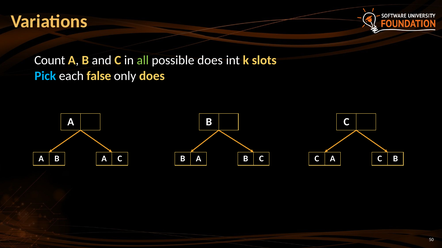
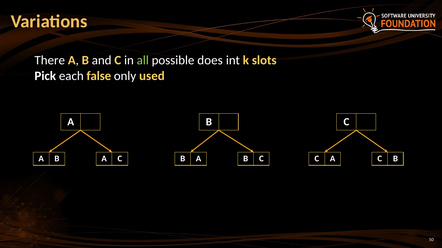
Count: Count -> There
Pick colour: light blue -> white
only does: does -> used
